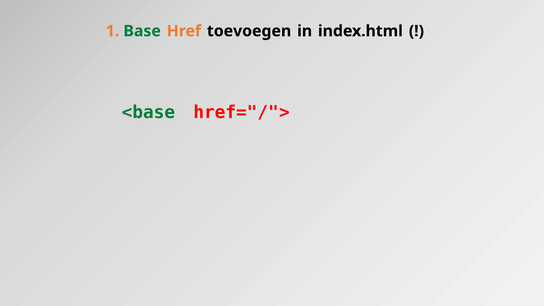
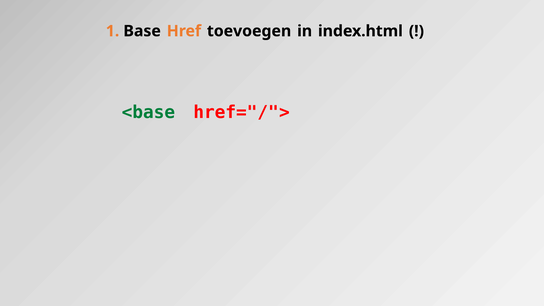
Base colour: green -> black
